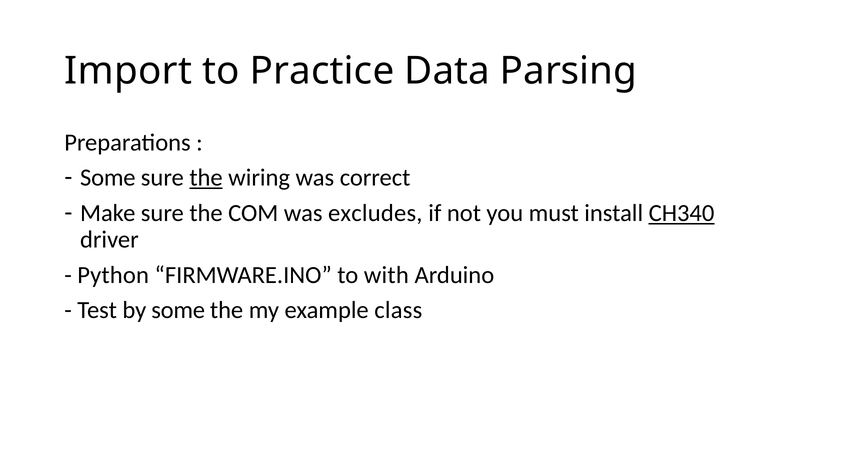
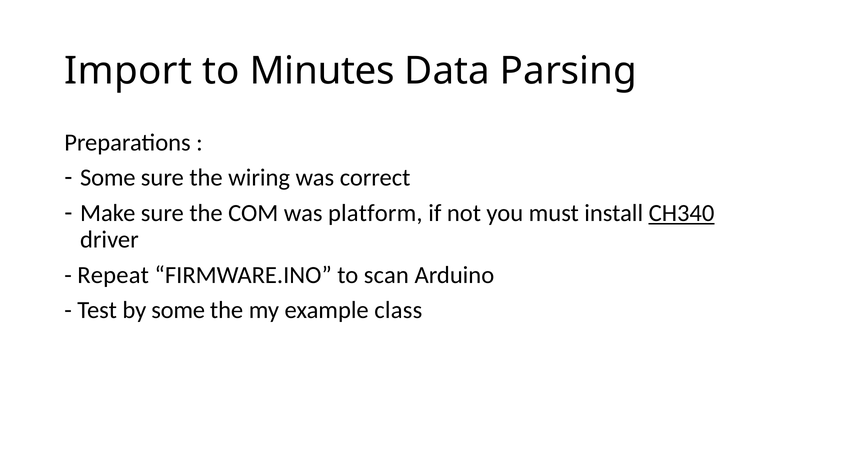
Practice: Practice -> Minutes
the at (206, 178) underline: present -> none
excludes: excludes -> platform
Python: Python -> Repeat
with: with -> scan
